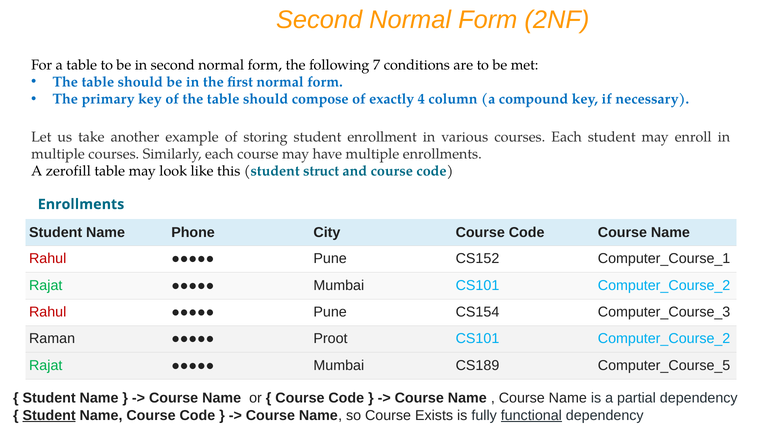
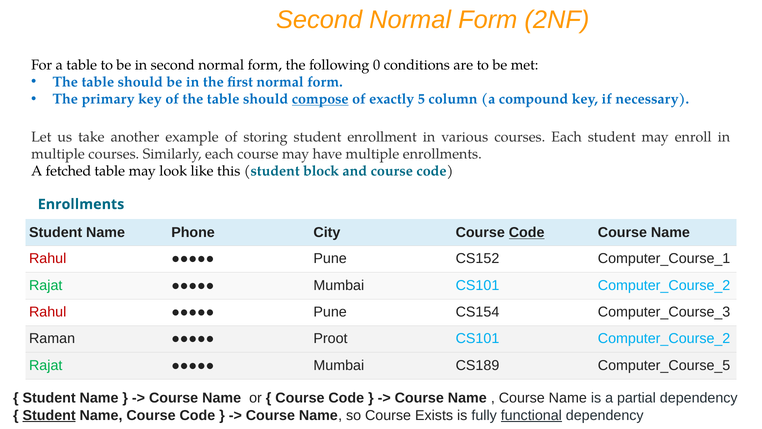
7: 7 -> 0
compose underline: none -> present
4: 4 -> 5
zerofill: zerofill -> fetched
struct: struct -> block
Code at (527, 232) underline: none -> present
